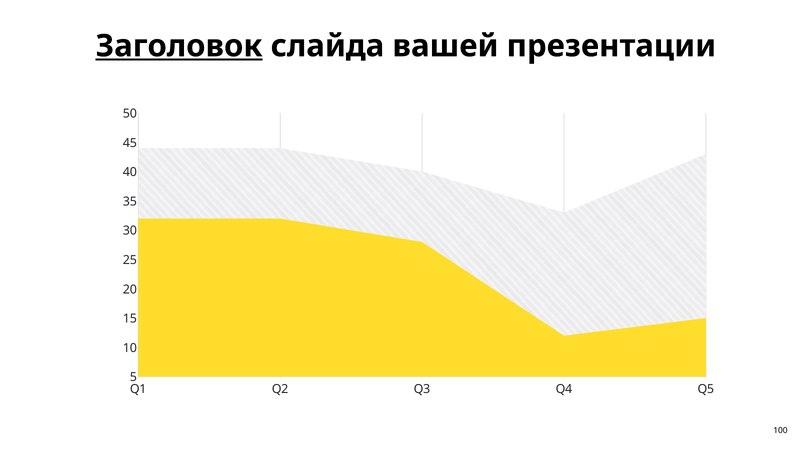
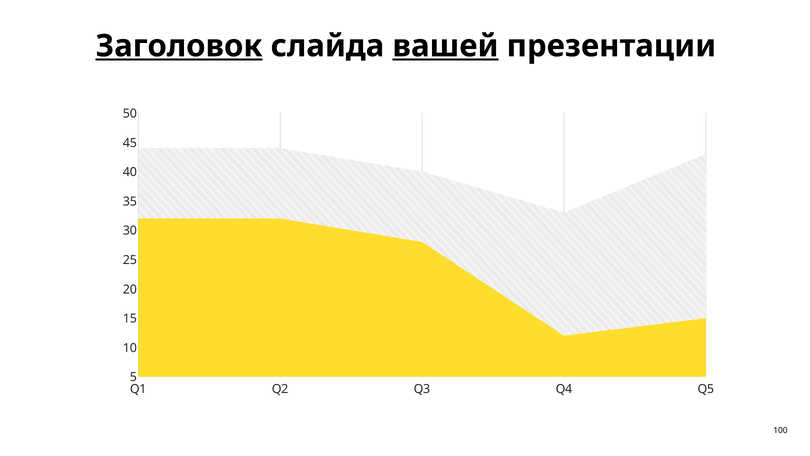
вашей underline: none -> present
